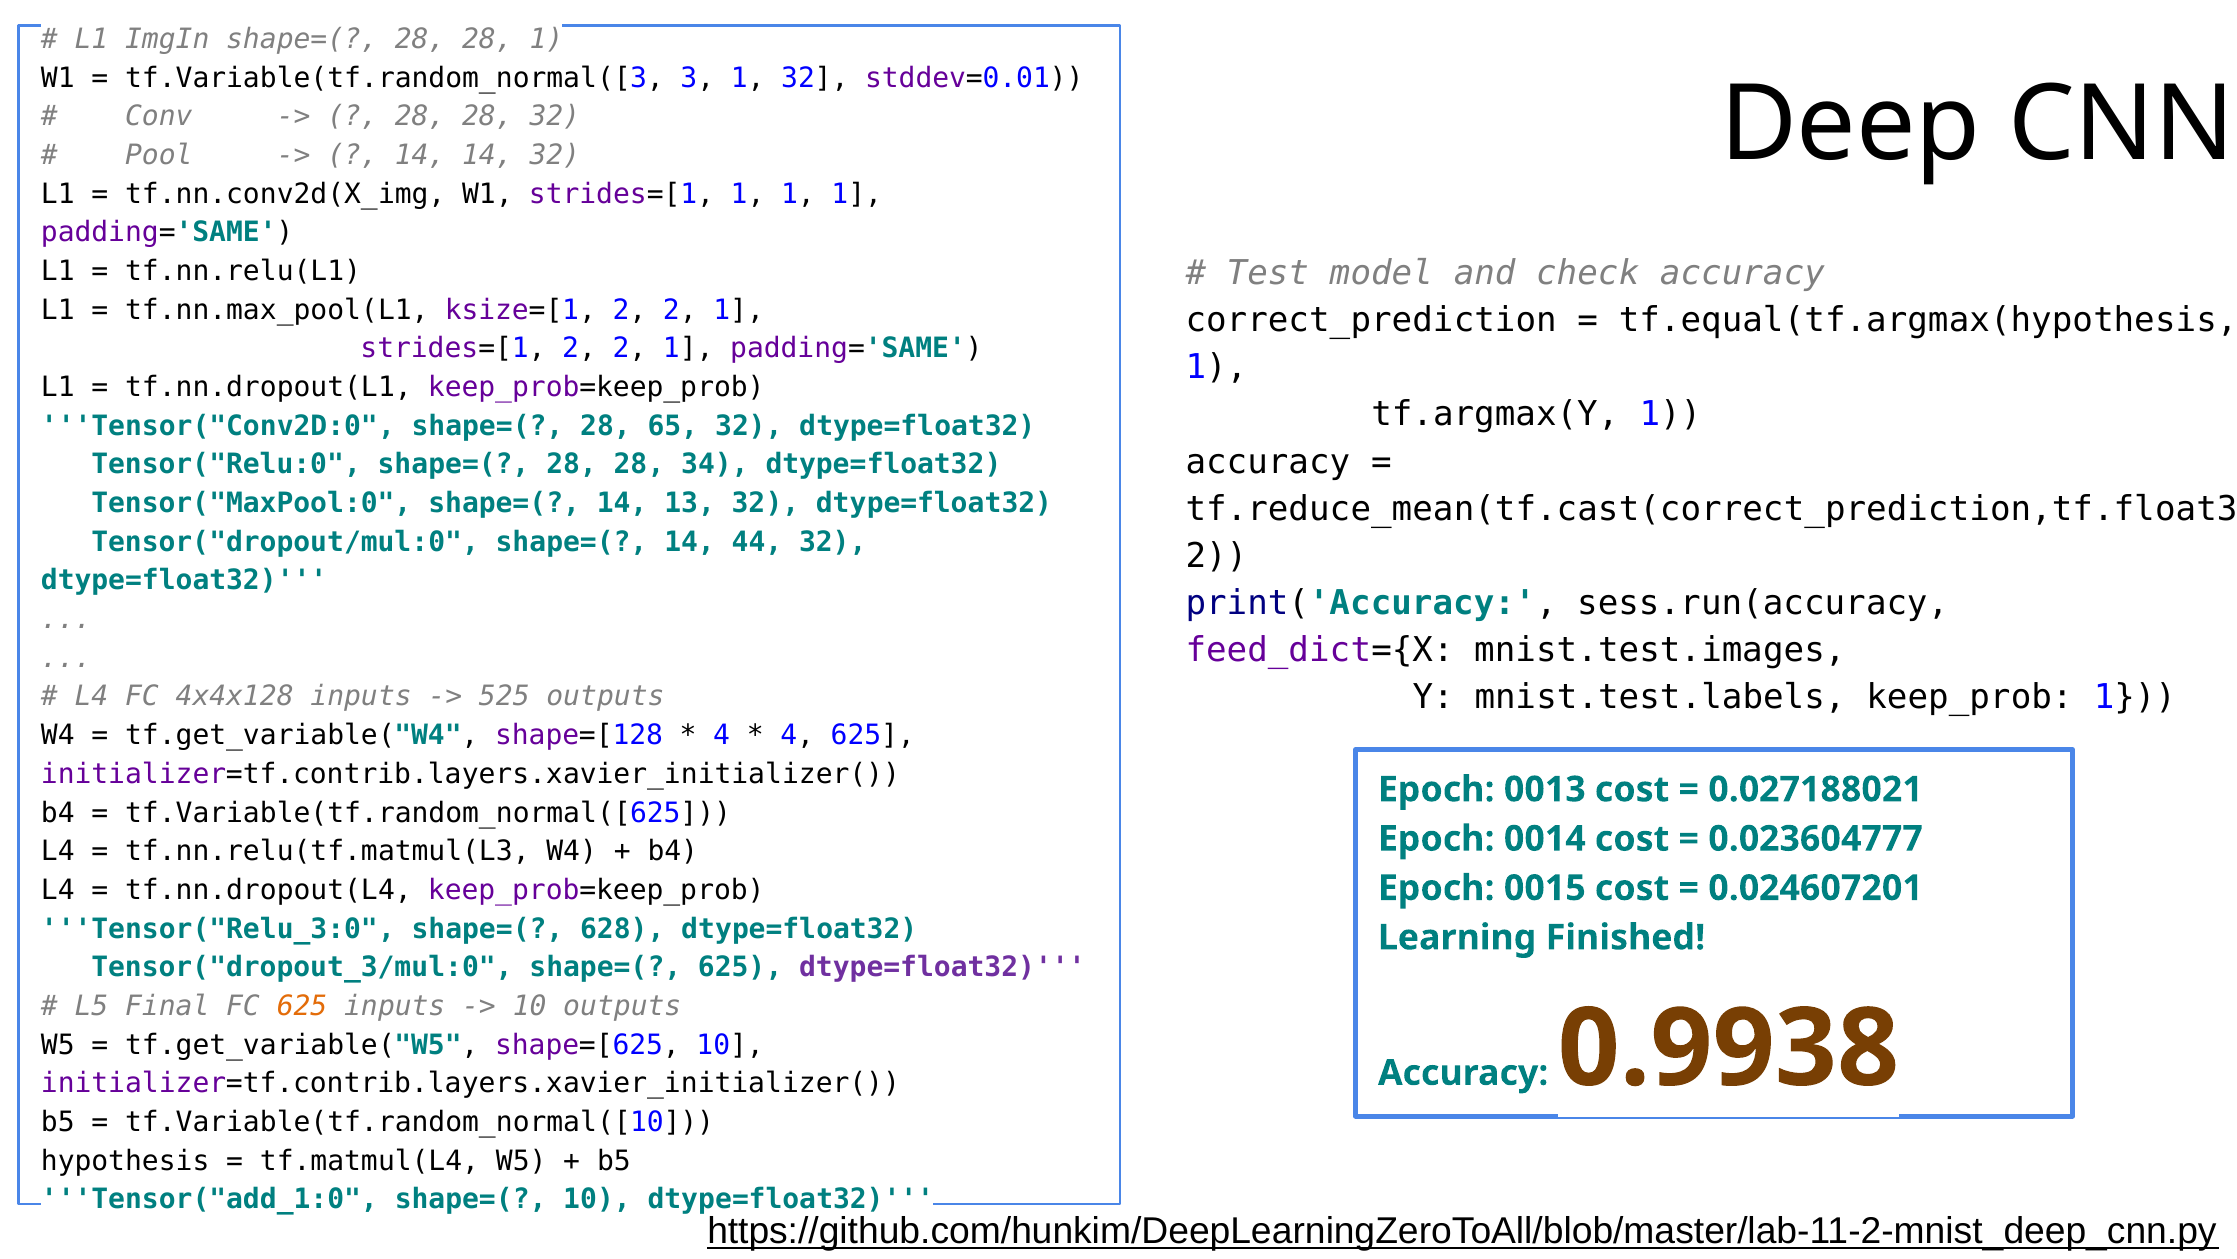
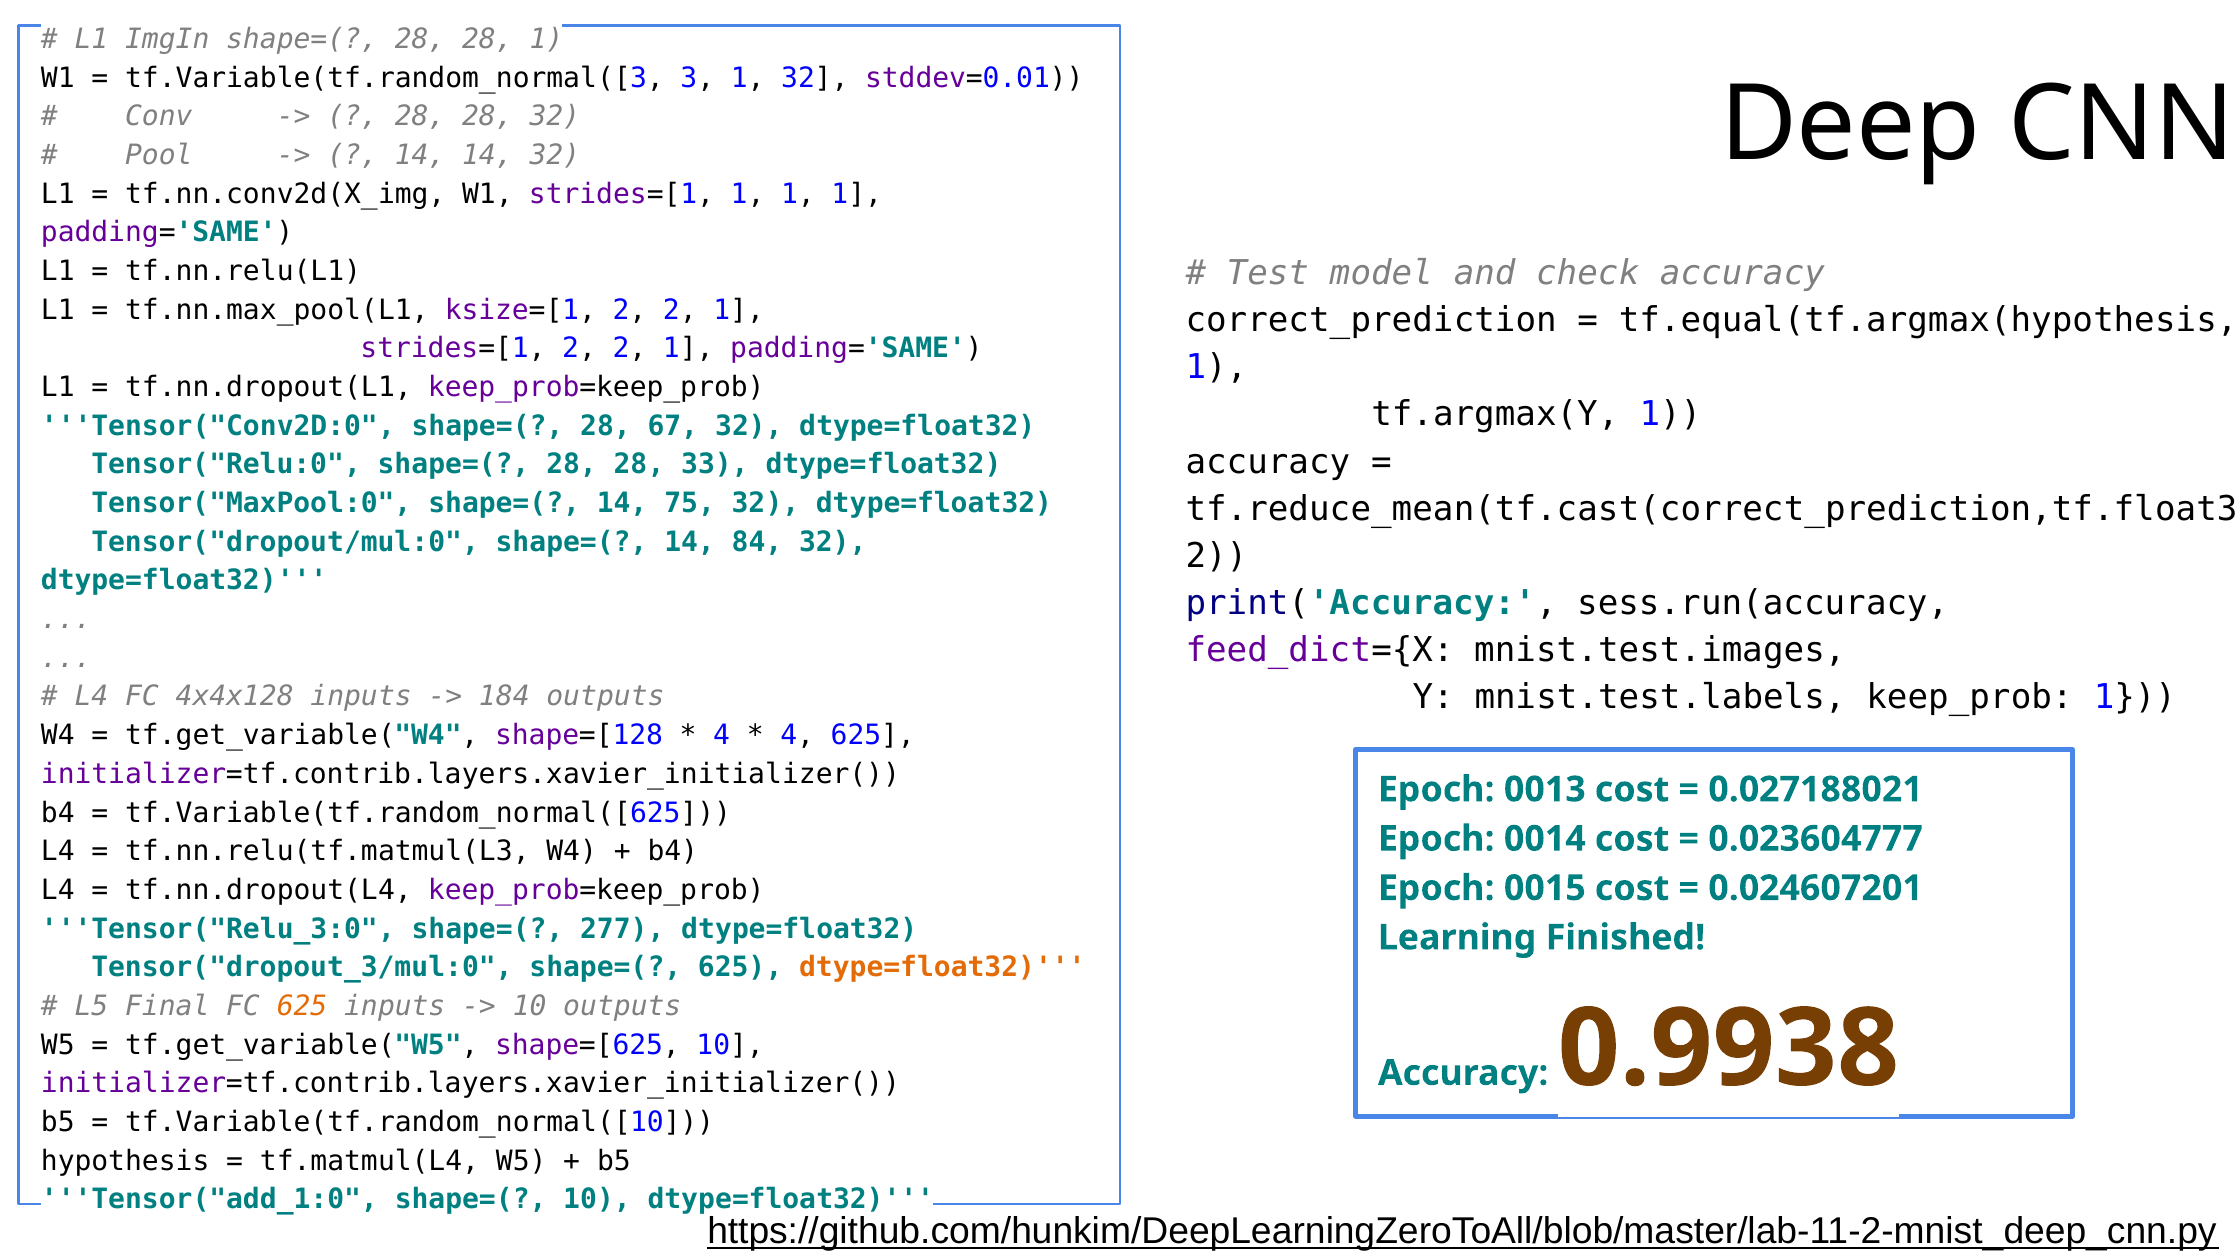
65: 65 -> 67
34: 34 -> 33
13: 13 -> 75
44: 44 -> 84
525: 525 -> 184
628: 628 -> 277
dtype=float32 at (942, 967) colour: purple -> orange
